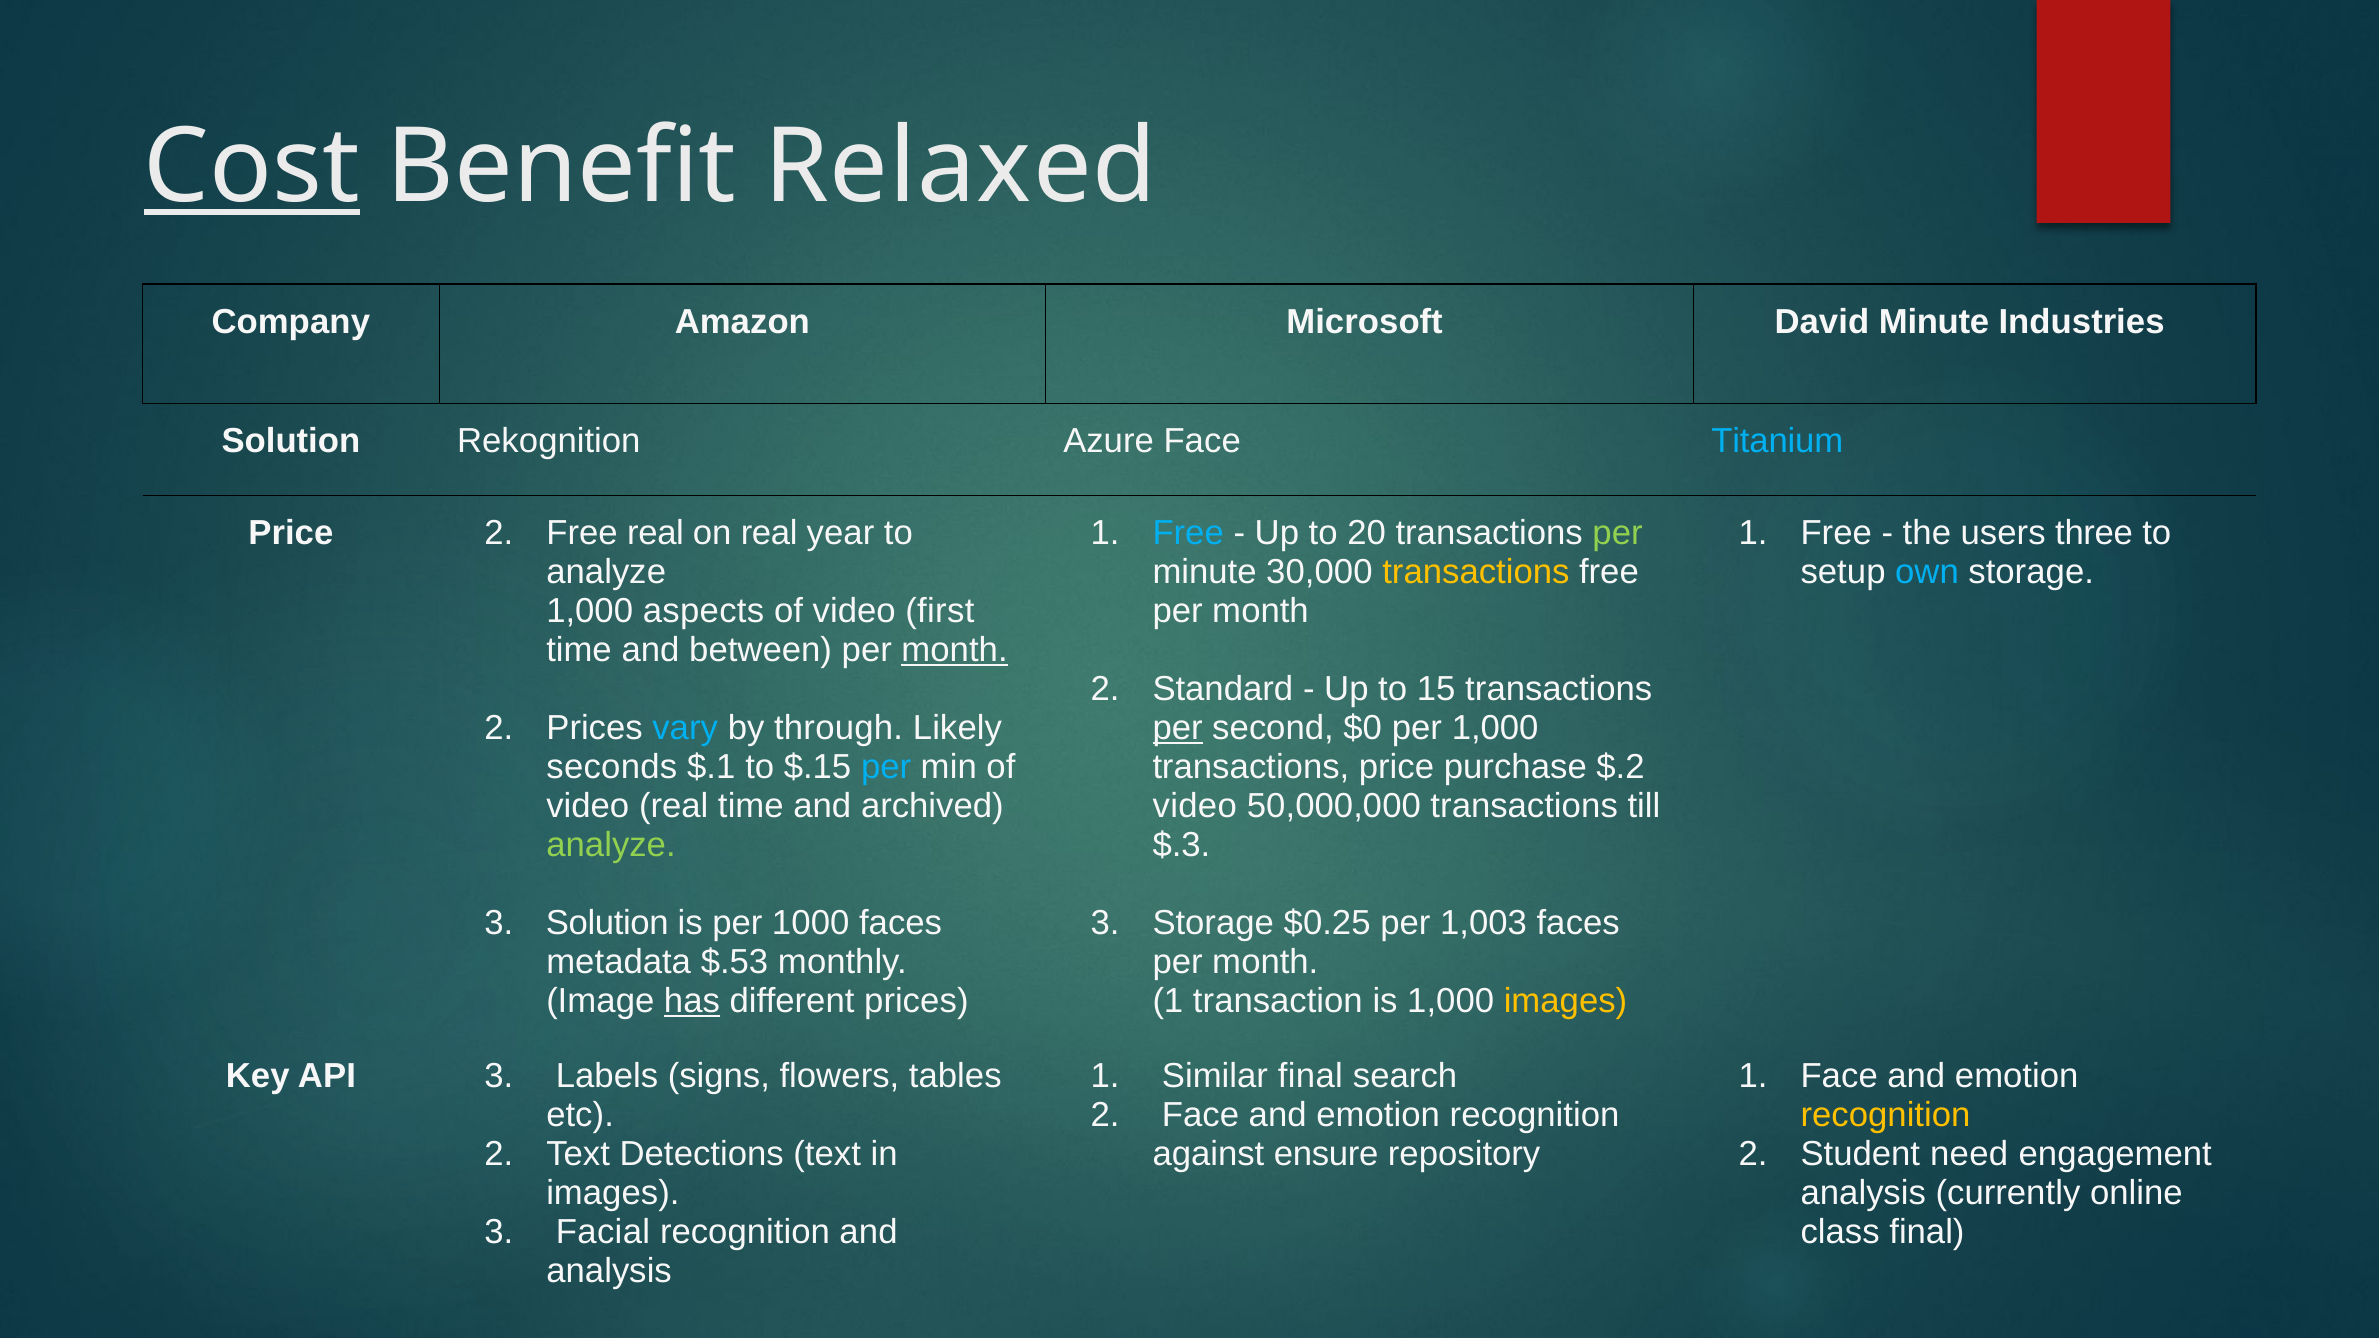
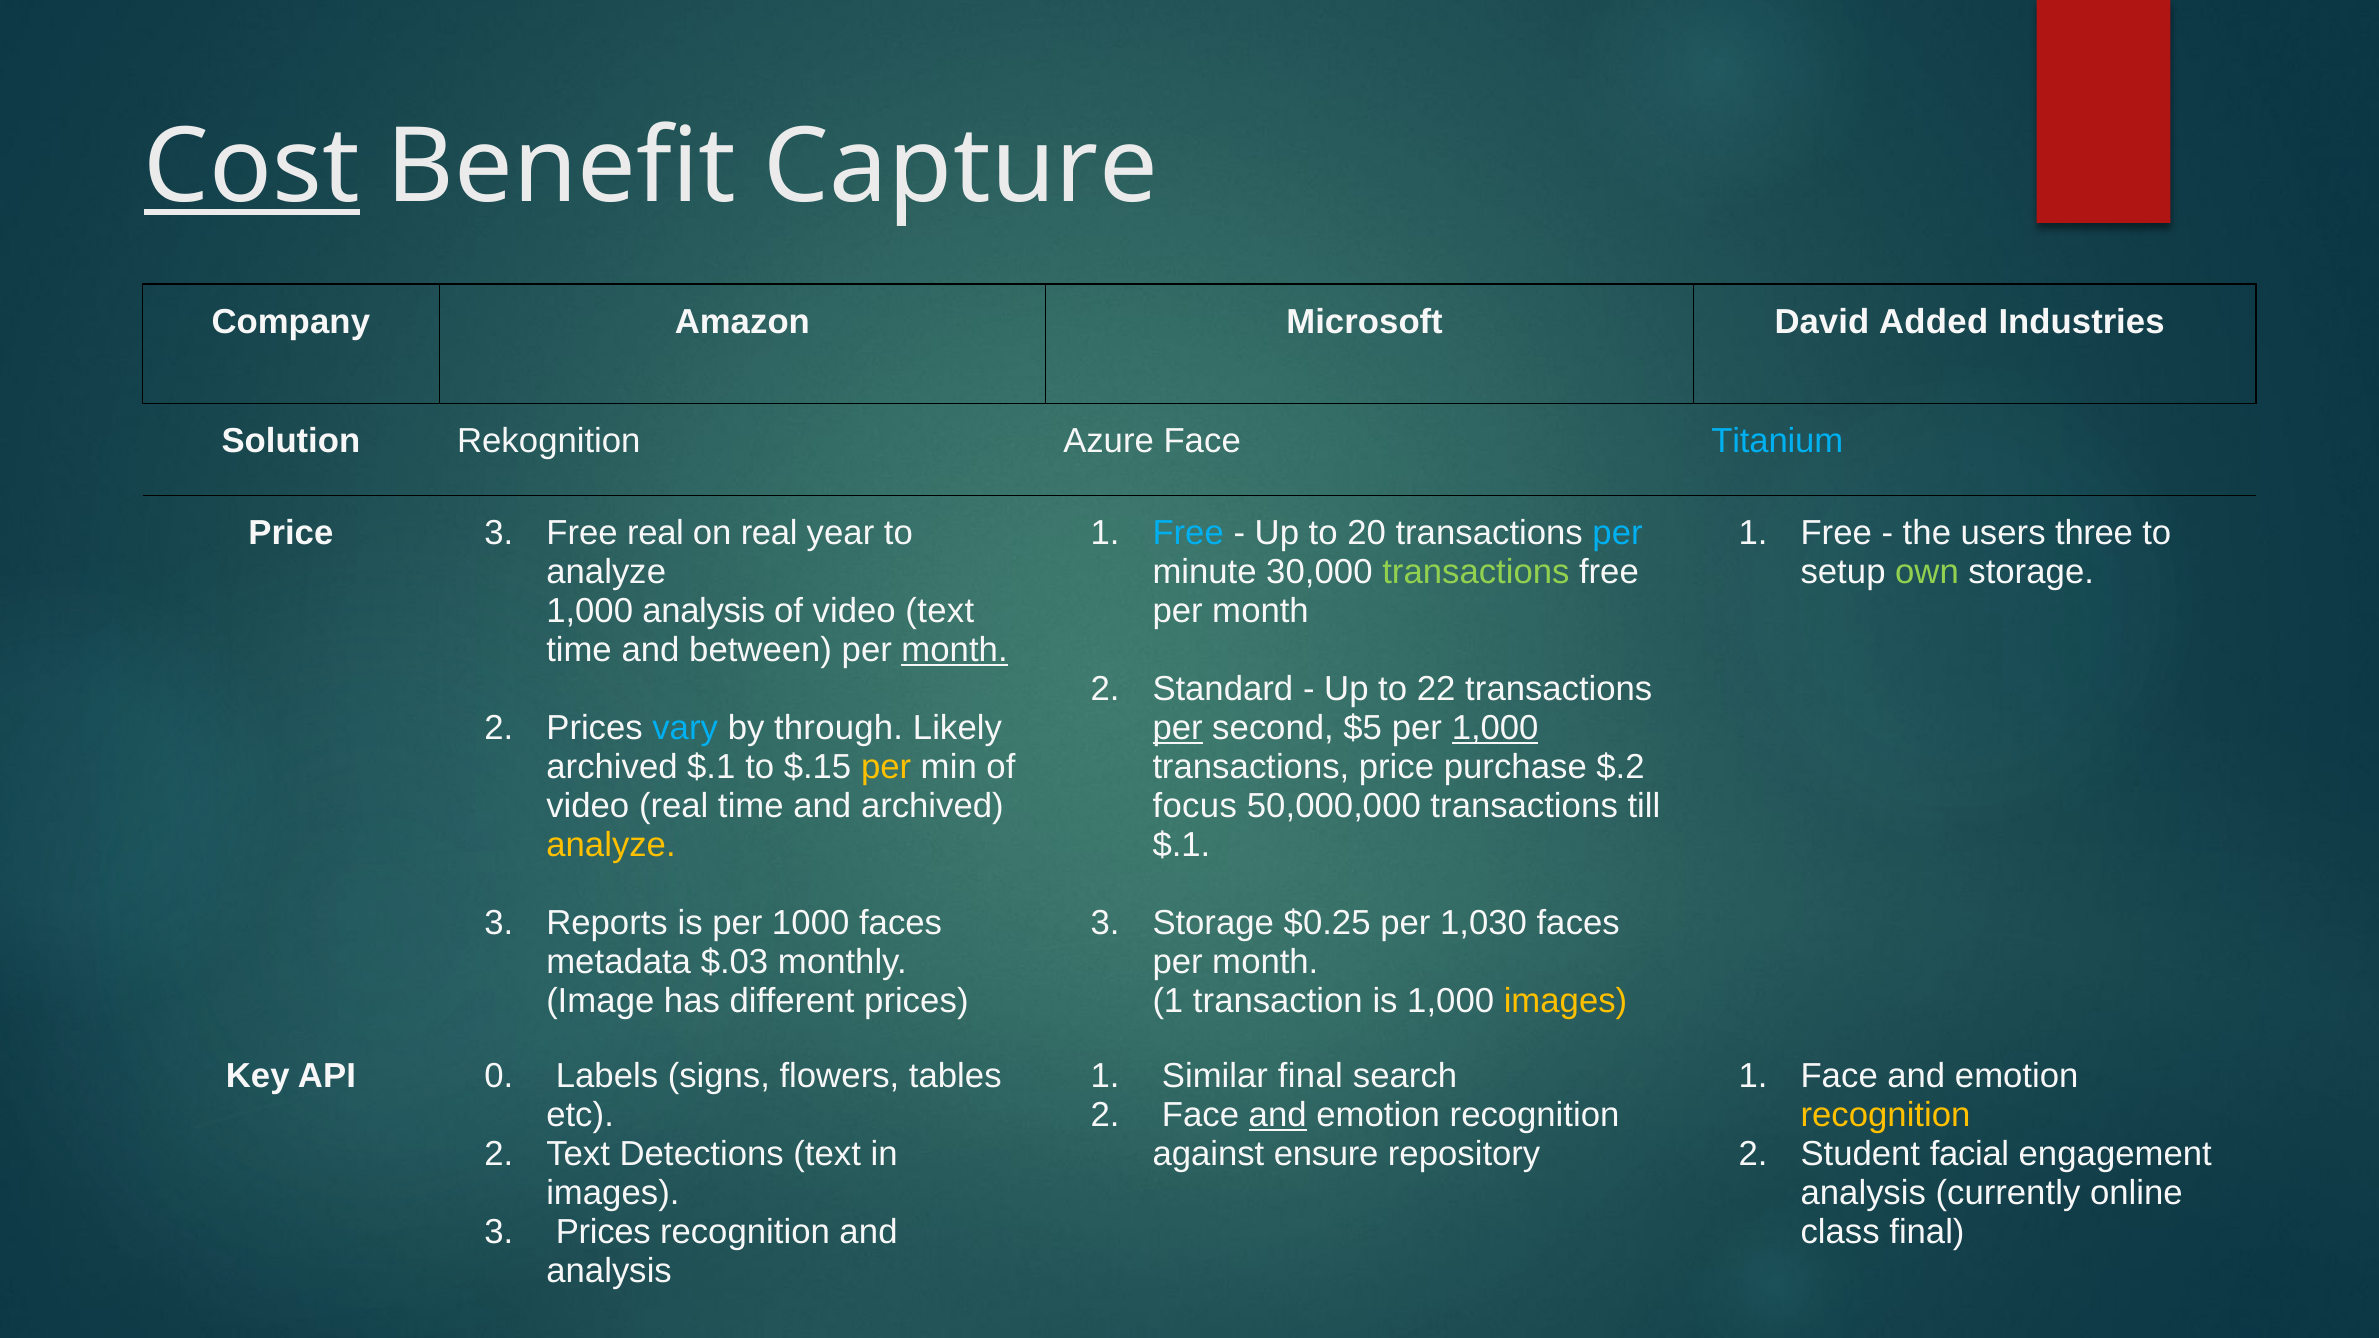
Relaxed: Relaxed -> Capture
David Minute: Minute -> Added
Price 2: 2 -> 3
per at (1618, 534) colour: light green -> light blue
transactions at (1476, 572) colour: yellow -> light green
own colour: light blue -> light green
1,000 aspects: aspects -> analysis
video first: first -> text
15: 15 -> 22
$0: $0 -> $5
1,000 at (1495, 728) underline: none -> present
seconds at (612, 767): seconds -> archived
per at (886, 767) colour: light blue -> yellow
video at (1195, 806): video -> focus
analyze at (611, 845) colour: light green -> yellow
$.3 at (1181, 845): $.3 -> $.1
Solution at (607, 923): Solution -> Reports
1,003: 1,003 -> 1,030
$.53: $.53 -> $.03
has underline: present -> none
API 3: 3 -> 0
and at (1278, 1115) underline: none -> present
need: need -> facial
Facial at (603, 1232): Facial -> Prices
